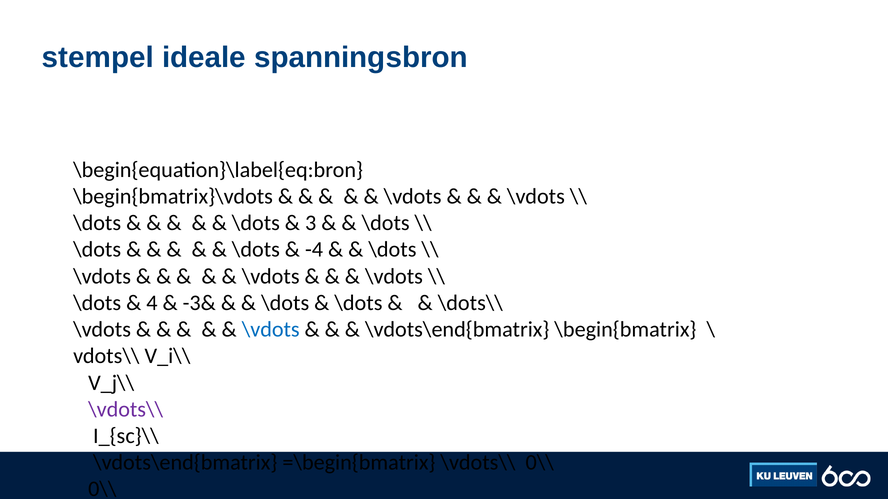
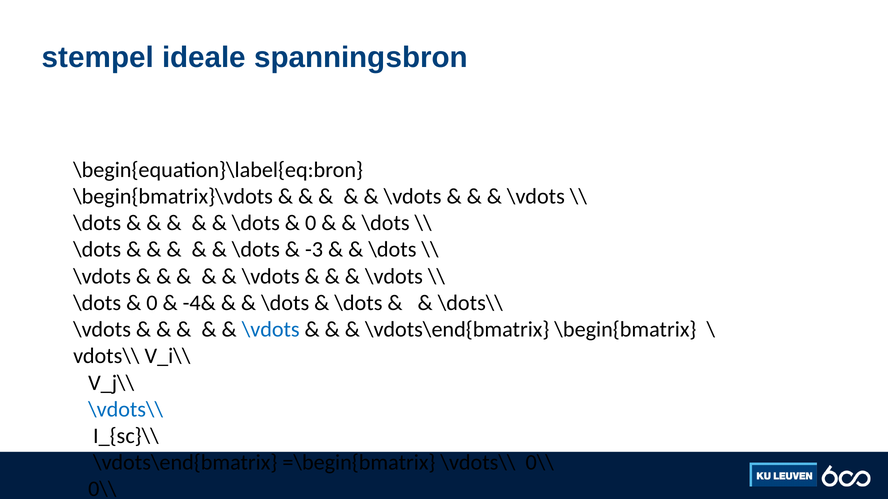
3 at (311, 223): 3 -> 0
-4: -4 -> -3
4 at (152, 303): 4 -> 0
-3&: -3& -> -4&
\vdots\\ at (126, 410) colour: purple -> blue
